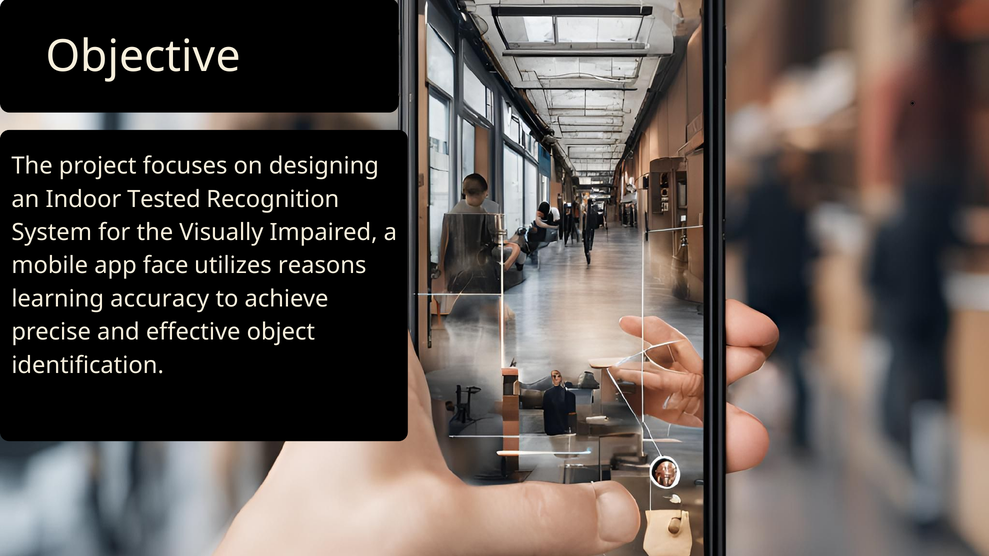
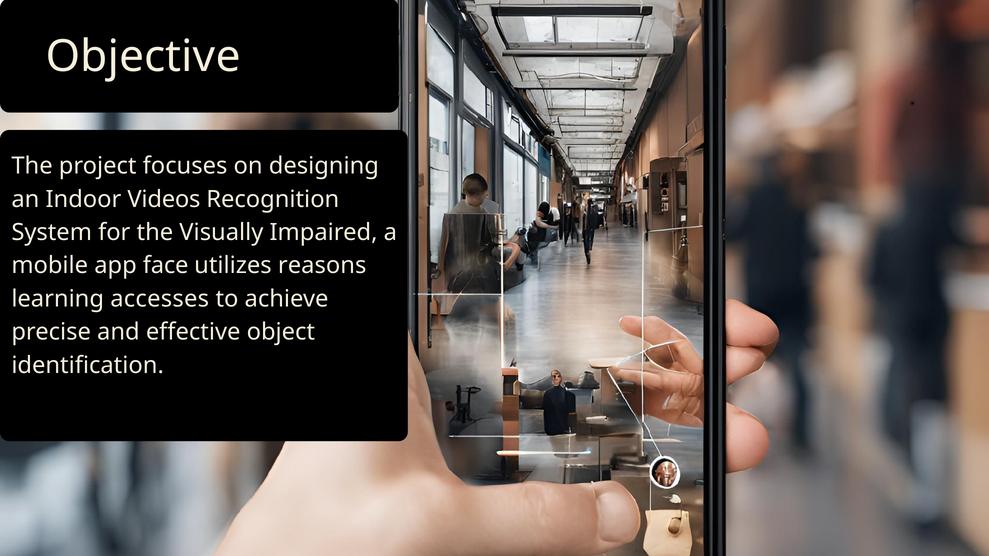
Tested: Tested -> Videos
accuracy: accuracy -> accesses
